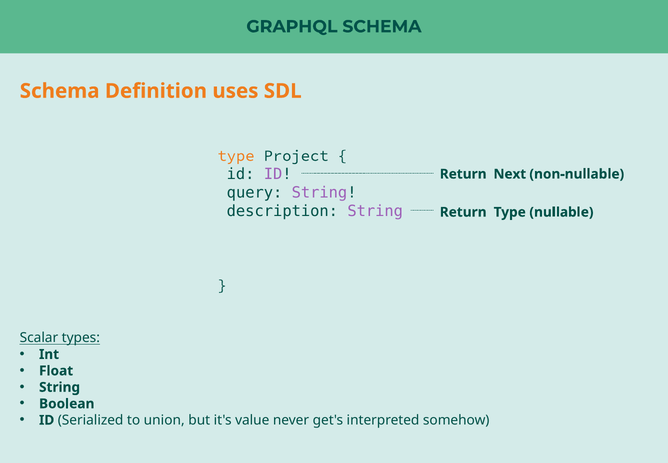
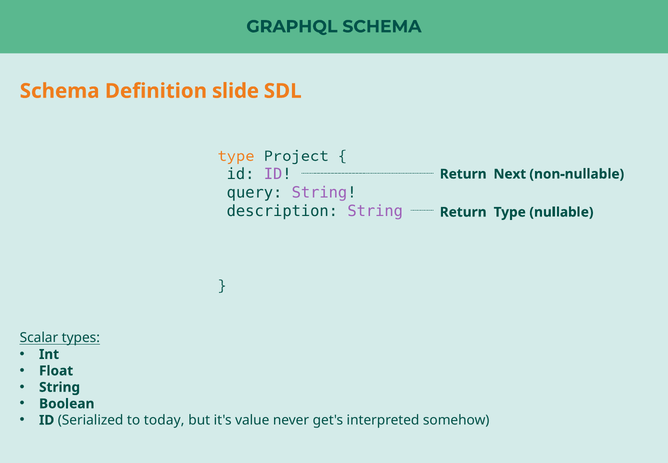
uses: uses -> slide
union: union -> today
